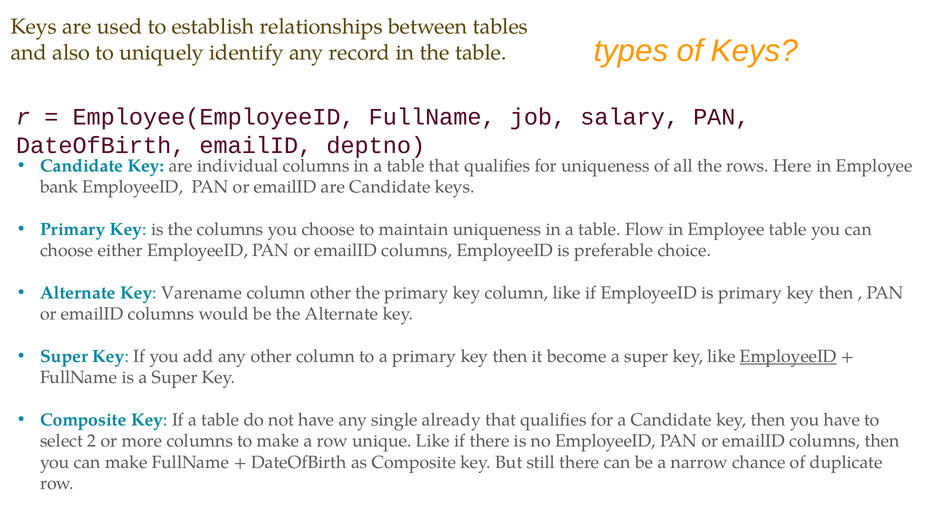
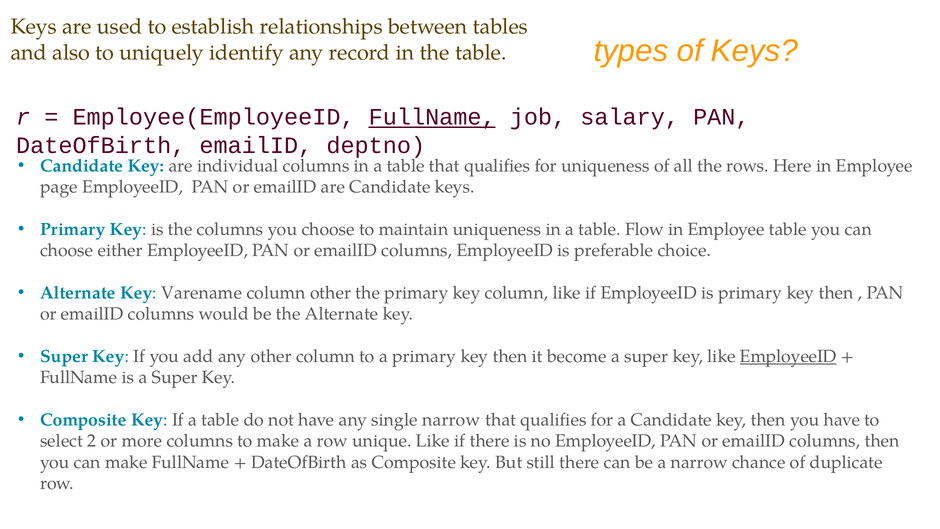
FullName at (432, 117) underline: none -> present
bank: bank -> page
single already: already -> narrow
